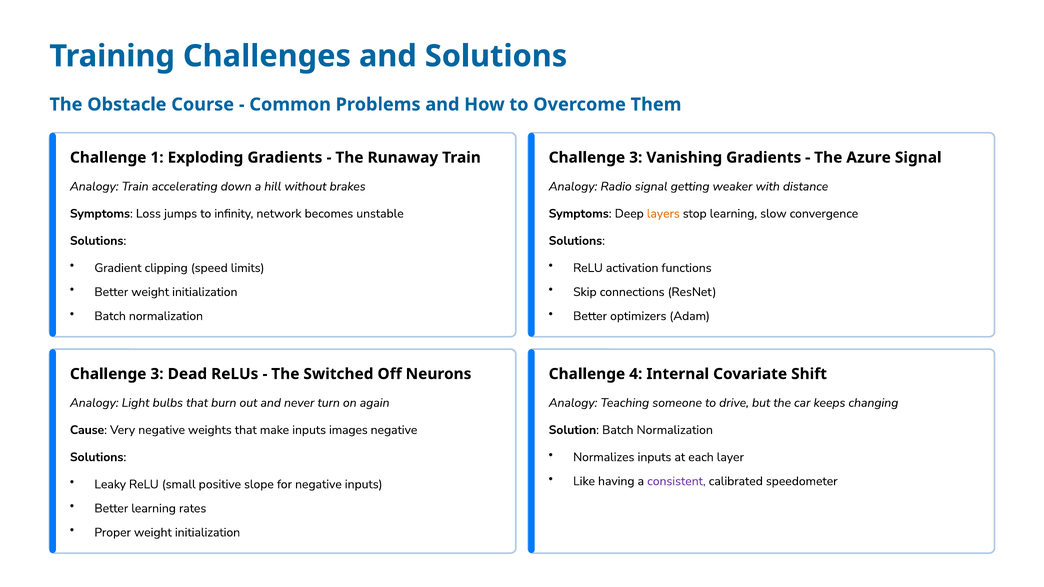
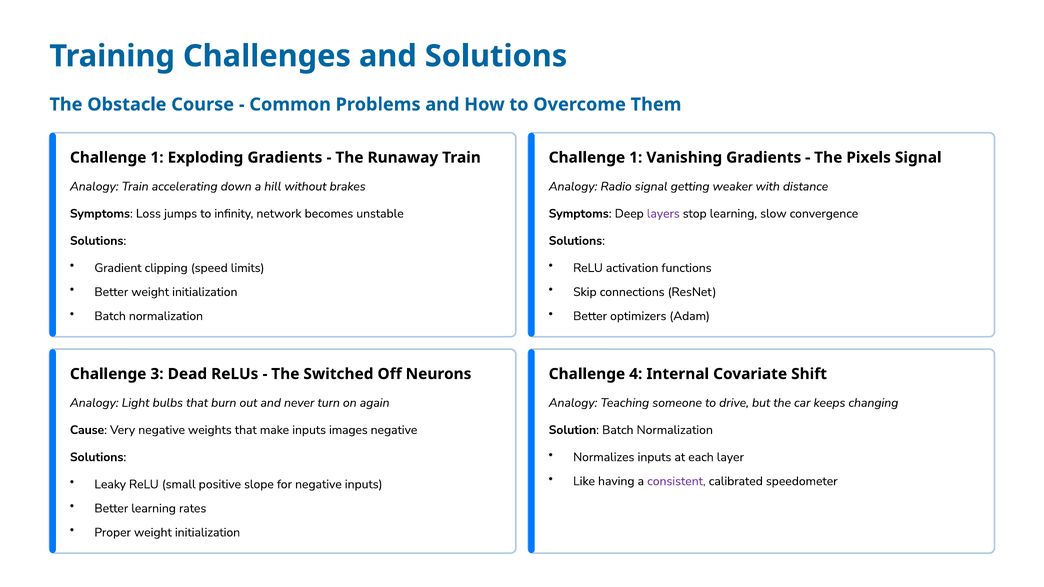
3 at (636, 158): 3 -> 1
Azure: Azure -> Pixels
layers colour: orange -> purple
